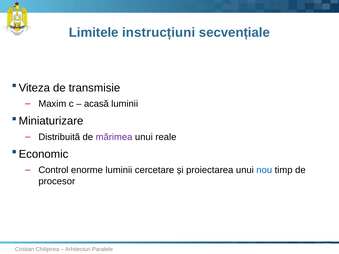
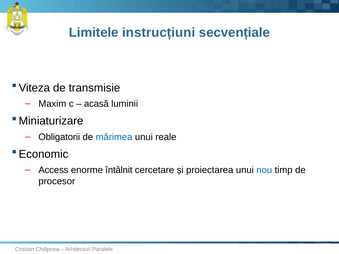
Distribuită: Distribuită -> Obligatorii
mărimea colour: purple -> blue
Control: Control -> Access
enorme luminii: luminii -> întâlnit
